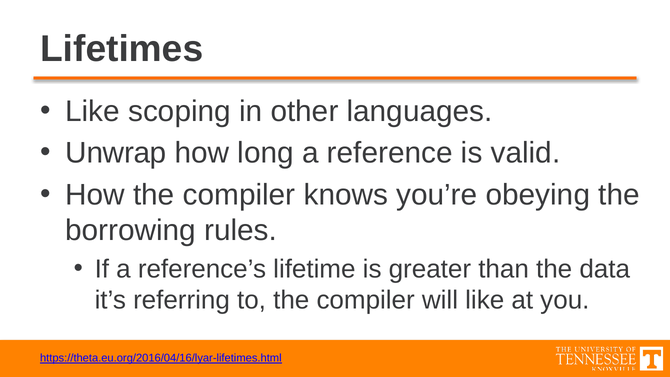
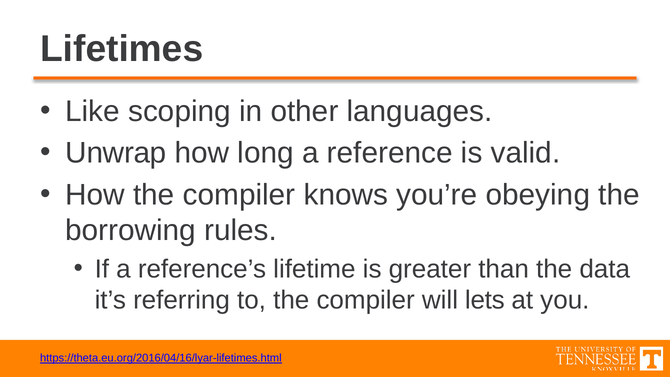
will like: like -> lets
